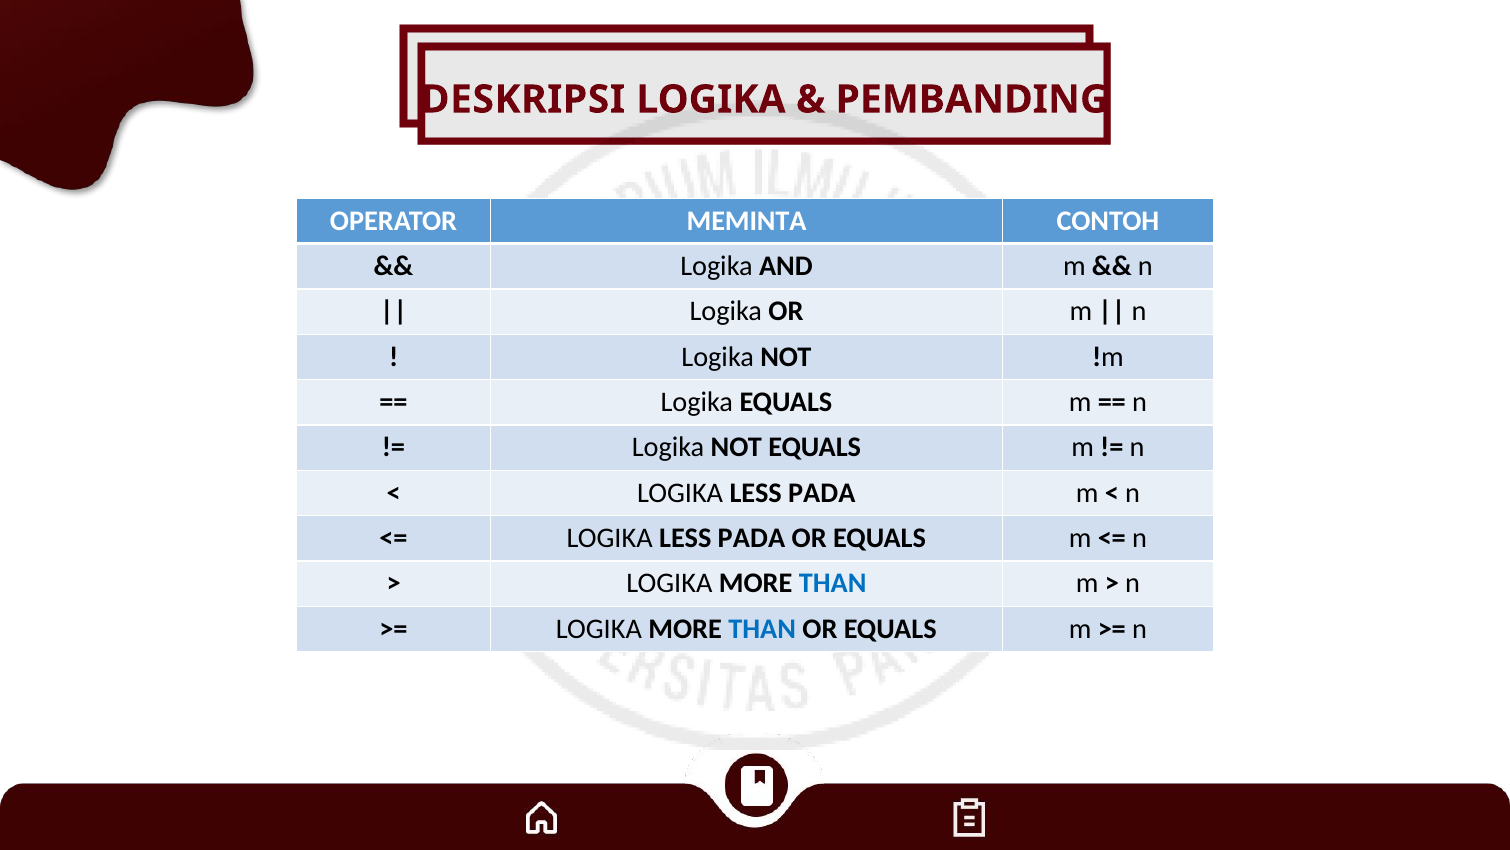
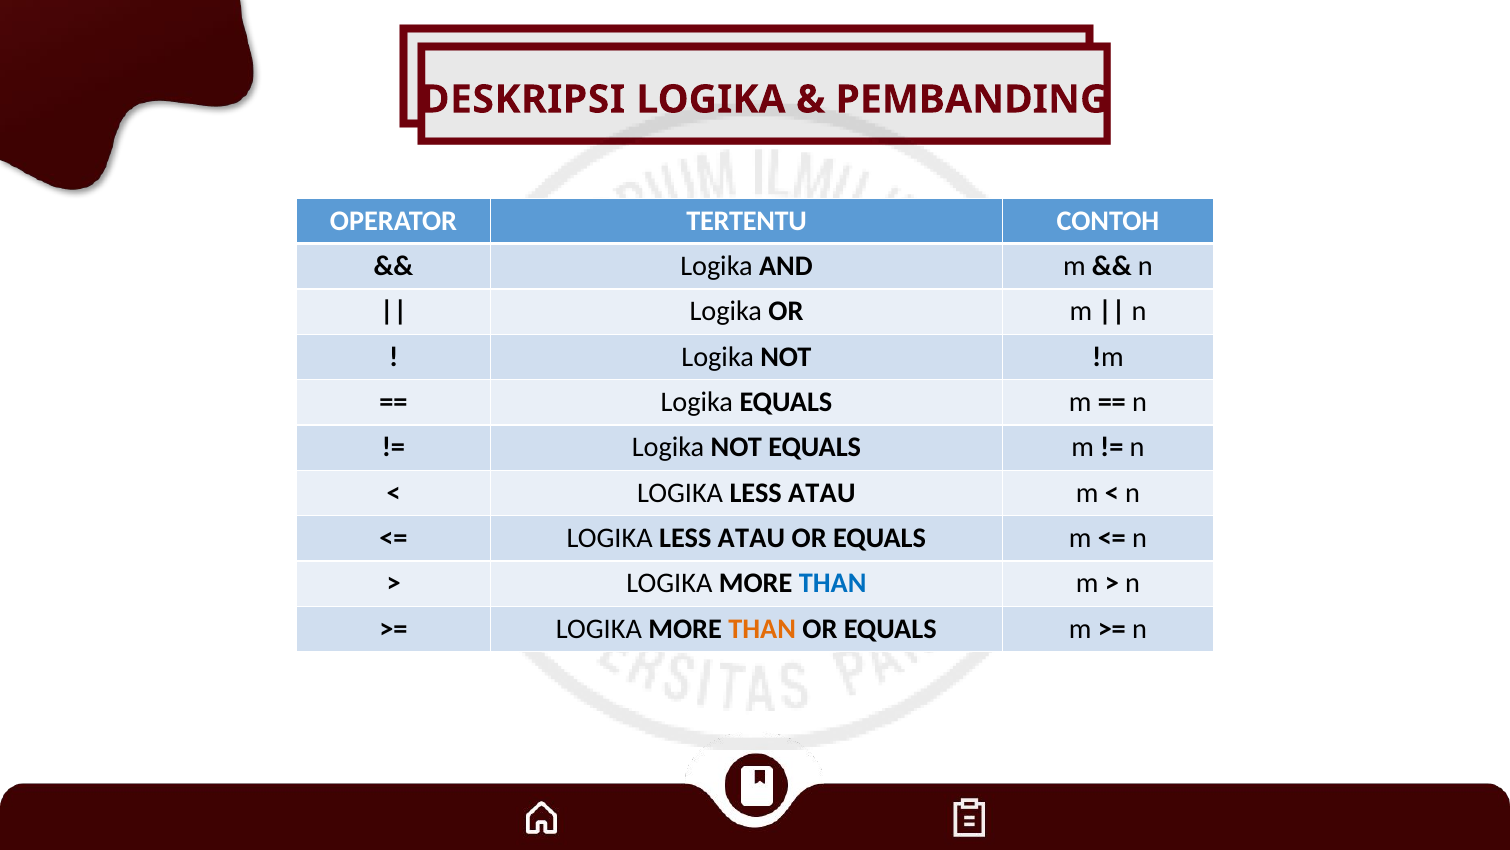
MEMINTA: MEMINTA -> TERTENTU
PADA at (822, 492): PADA -> ATAU
PADA at (751, 538): PADA -> ATAU
THAN at (762, 628) colour: blue -> orange
